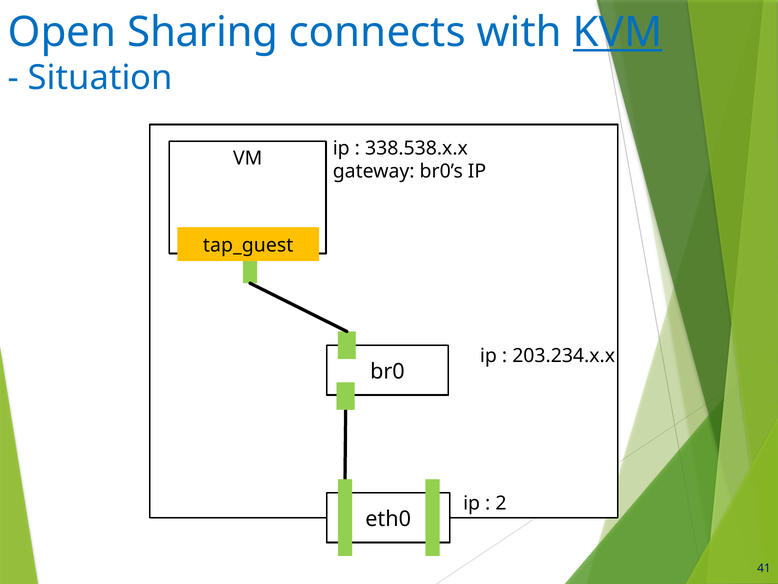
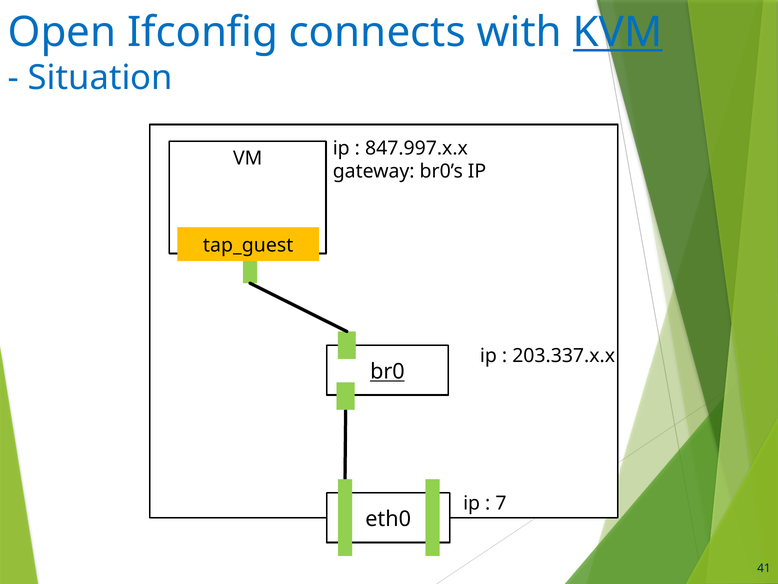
Sharing: Sharing -> Ifconfig
338.538.x.x: 338.538.x.x -> 847.997.x.x
203.234.x.x: 203.234.x.x -> 203.337.x.x
br0 underline: none -> present
2: 2 -> 7
